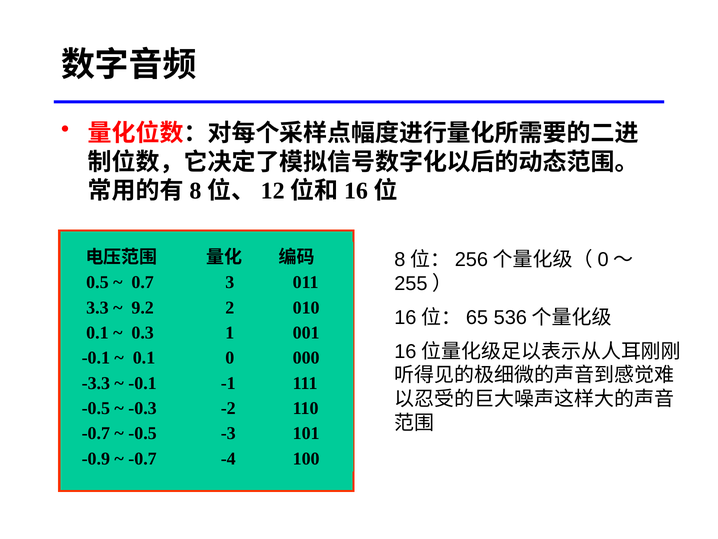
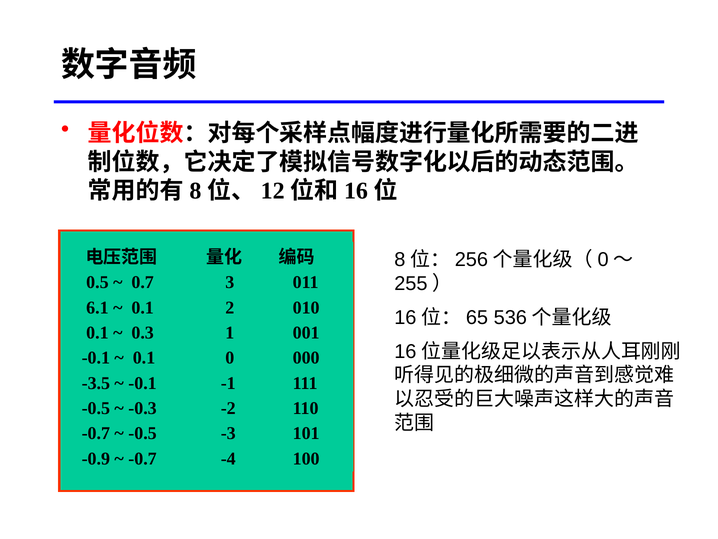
3.3: 3.3 -> 6.1
9.2 at (143, 307): 9.2 -> 0.1
-3.3: -3.3 -> -3.5
